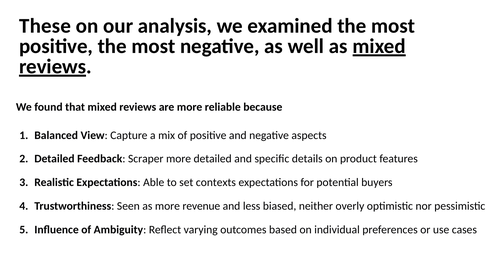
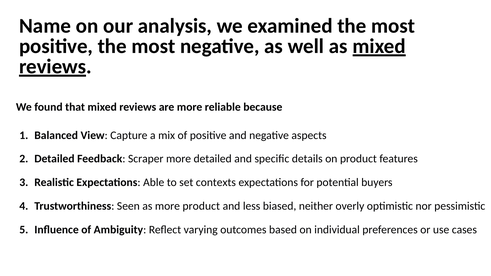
These: These -> Name
more revenue: revenue -> product
